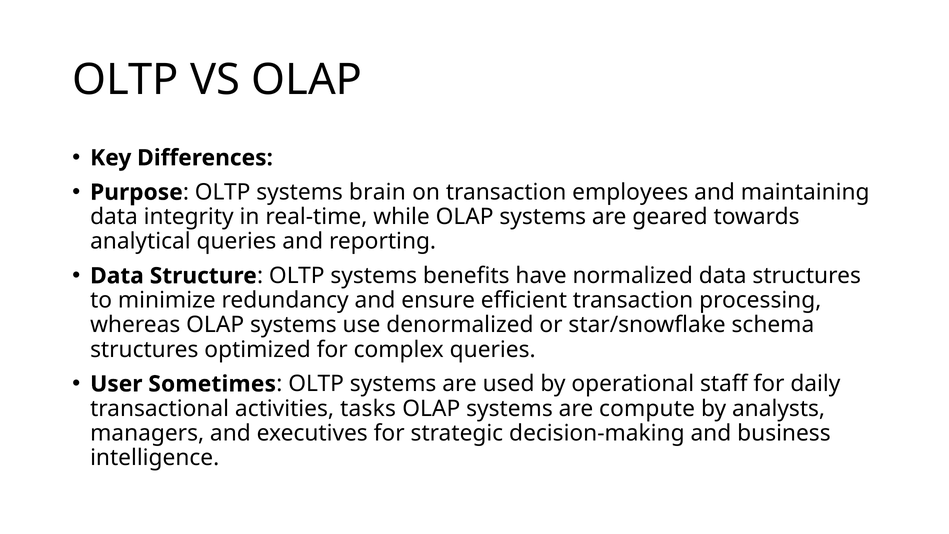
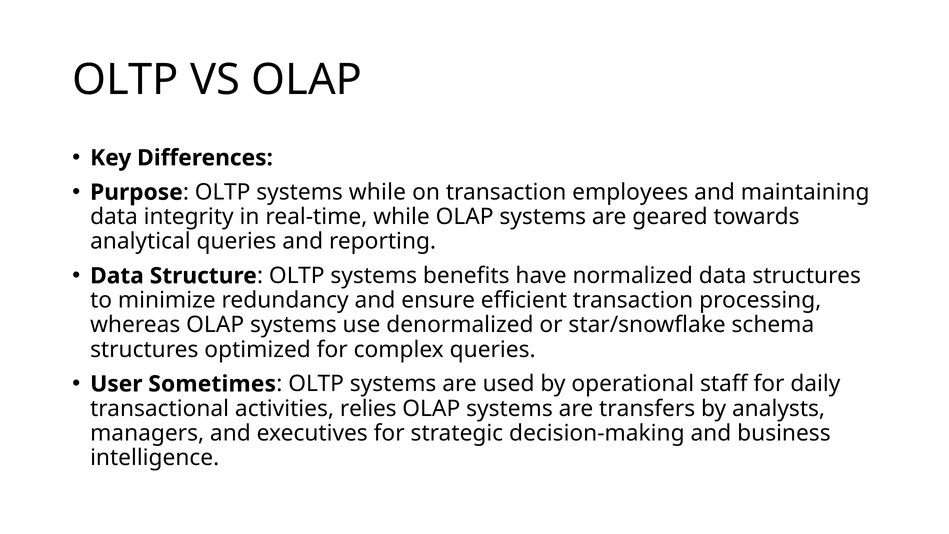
systems brain: brain -> while
tasks: tasks -> relies
compute: compute -> transfers
